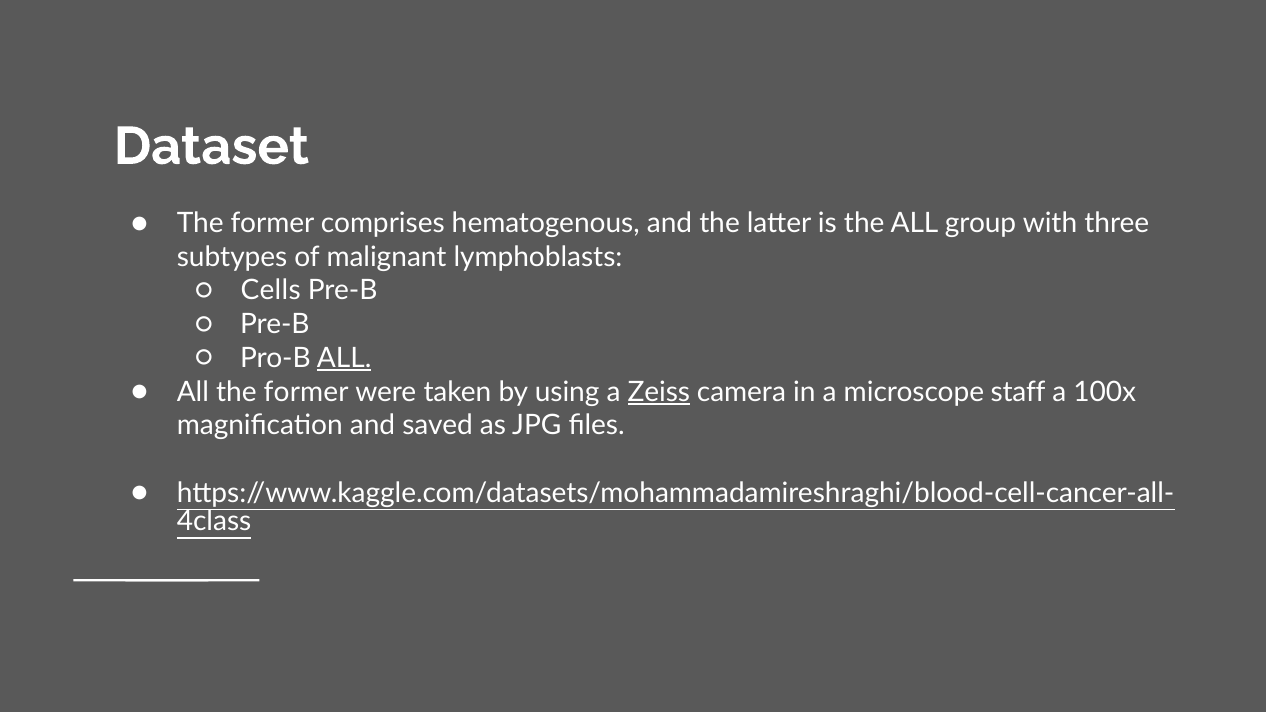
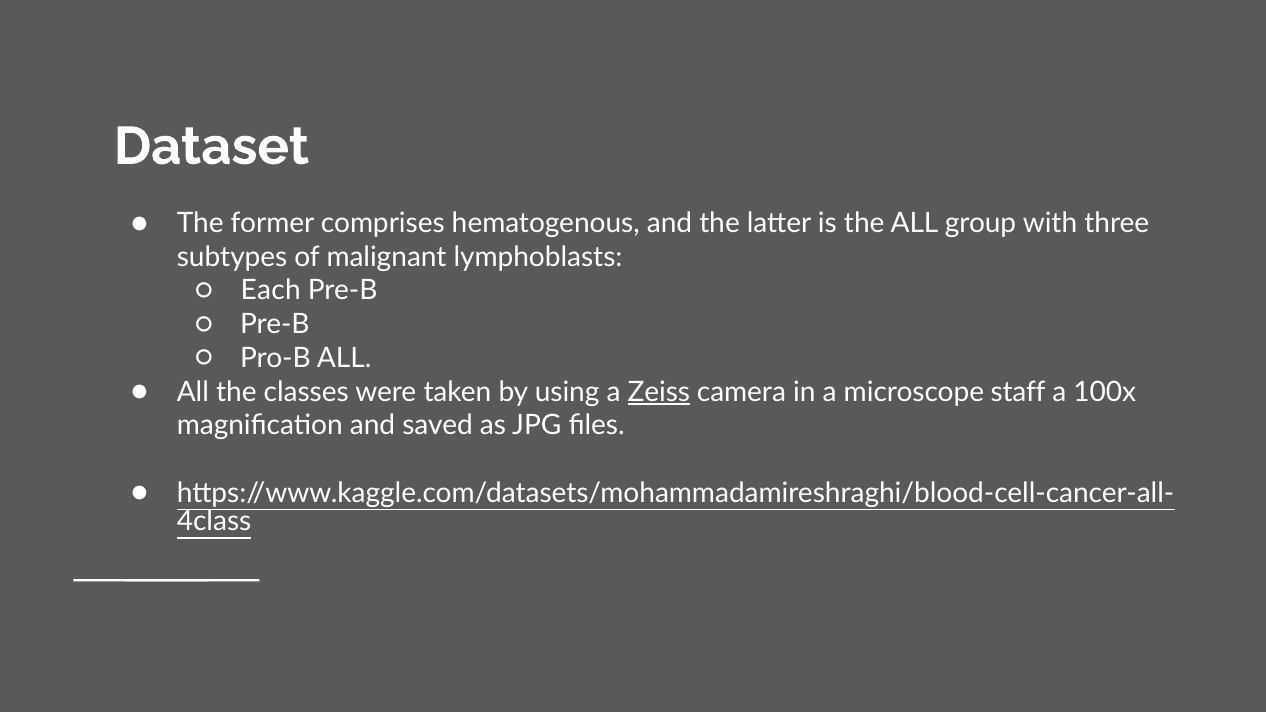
Cells: Cells -> Each
ALL at (344, 358) underline: present -> none
All the former: former -> classes
